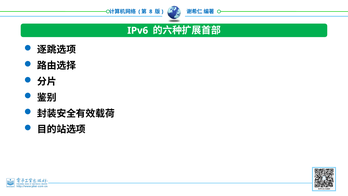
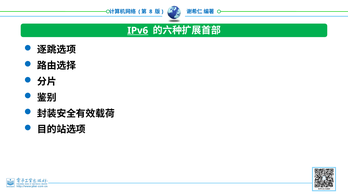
IPv6 underline: none -> present
